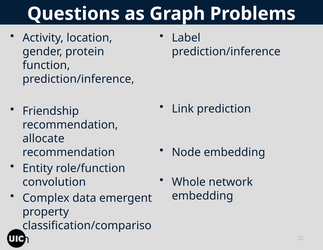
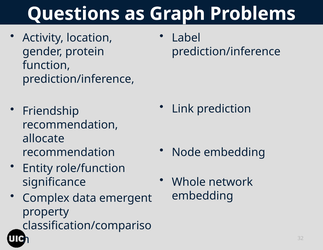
convolution: convolution -> significance
